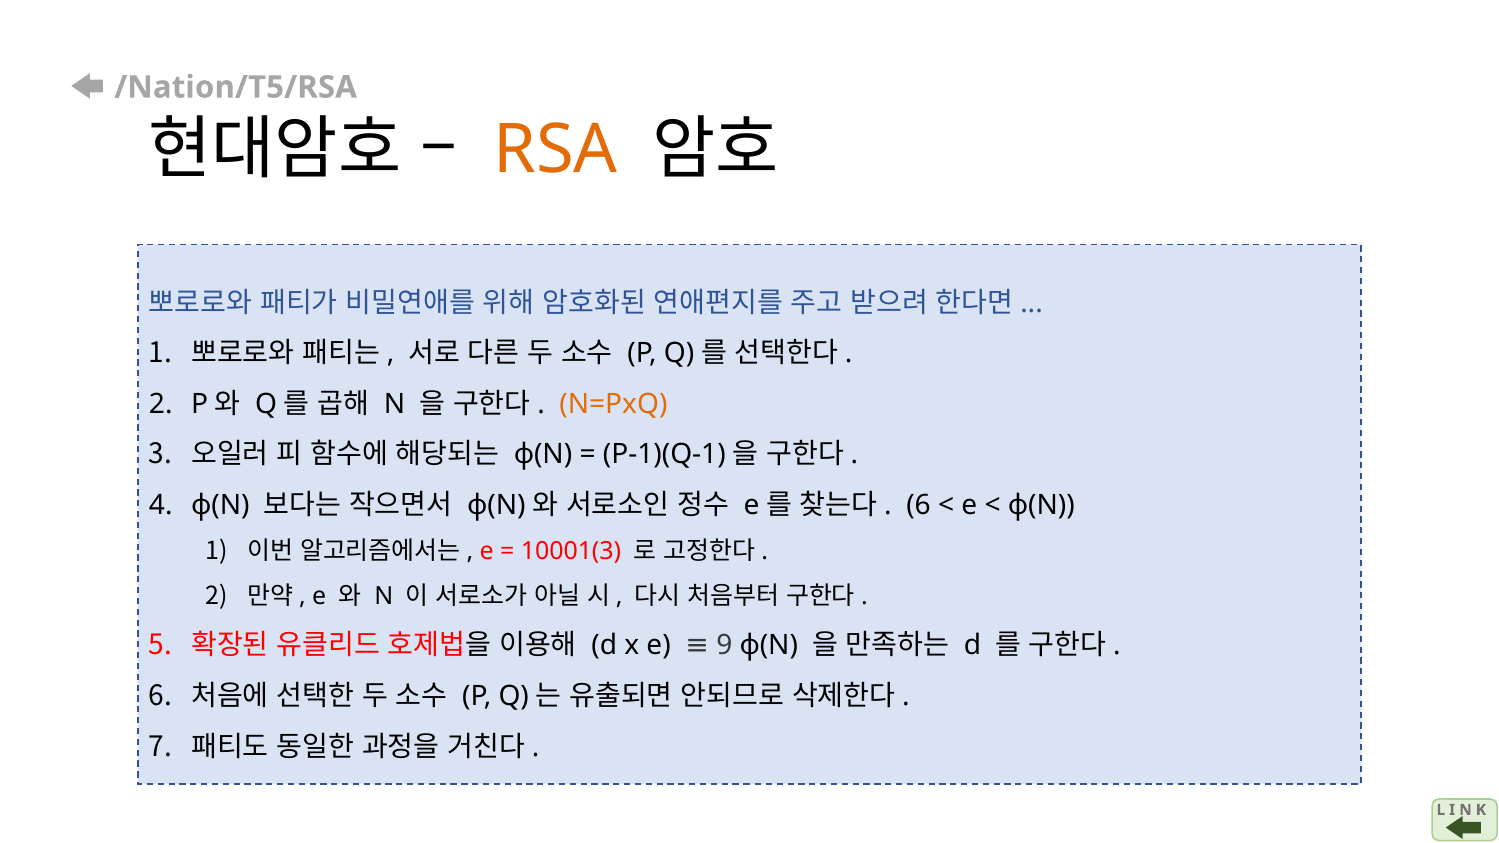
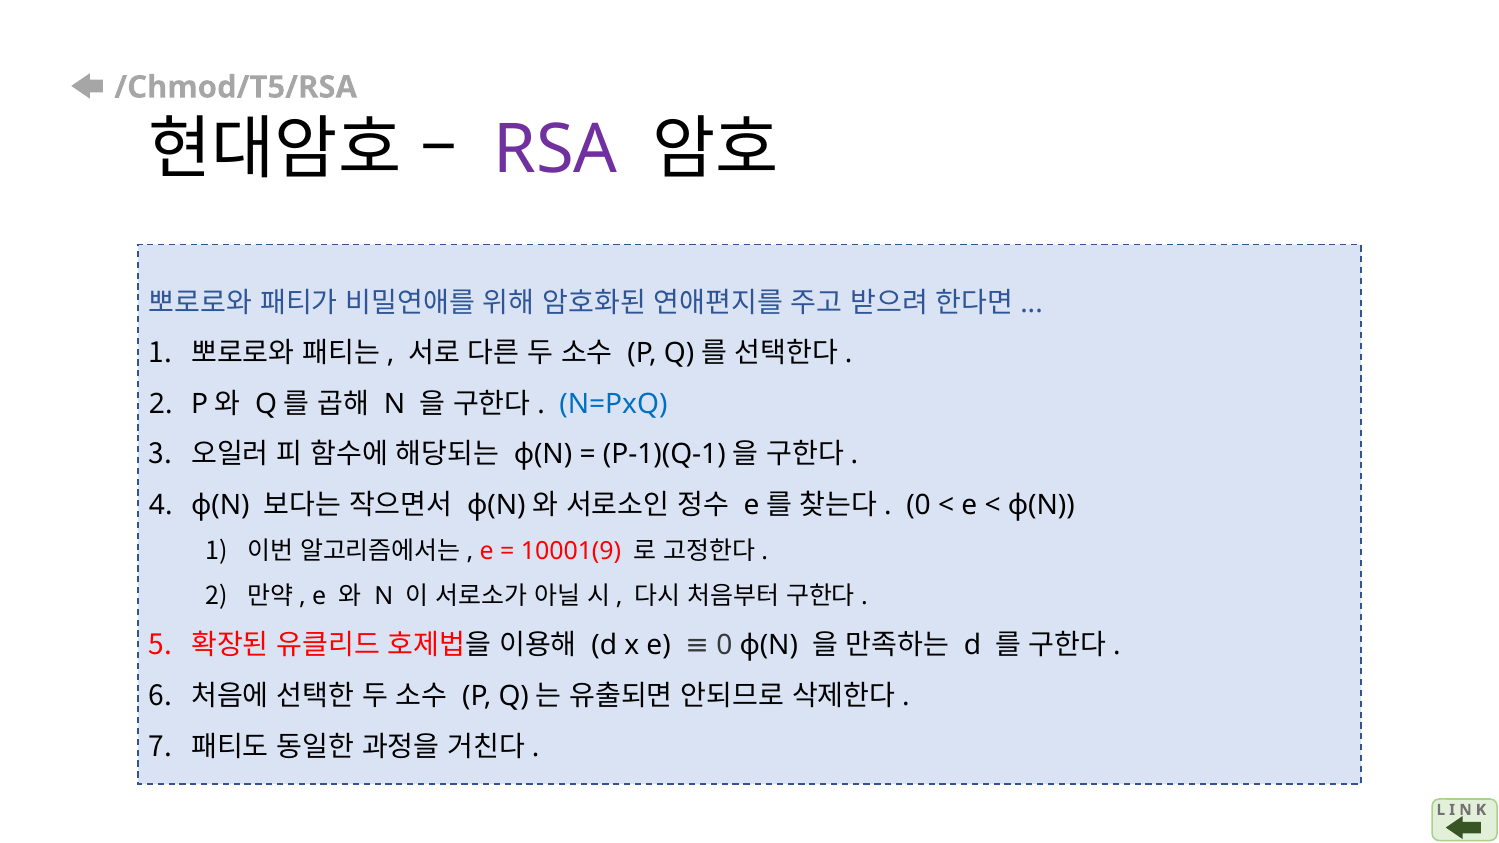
/Nation/T5/RSA: /Nation/T5/RSA -> /Chmod/T5/RSA
RSA colour: orange -> purple
N=PxQ colour: orange -> blue
6 at (919, 505): 6 -> 0
10001(3: 10001(3 -> 10001(9
e 9: 9 -> 0
